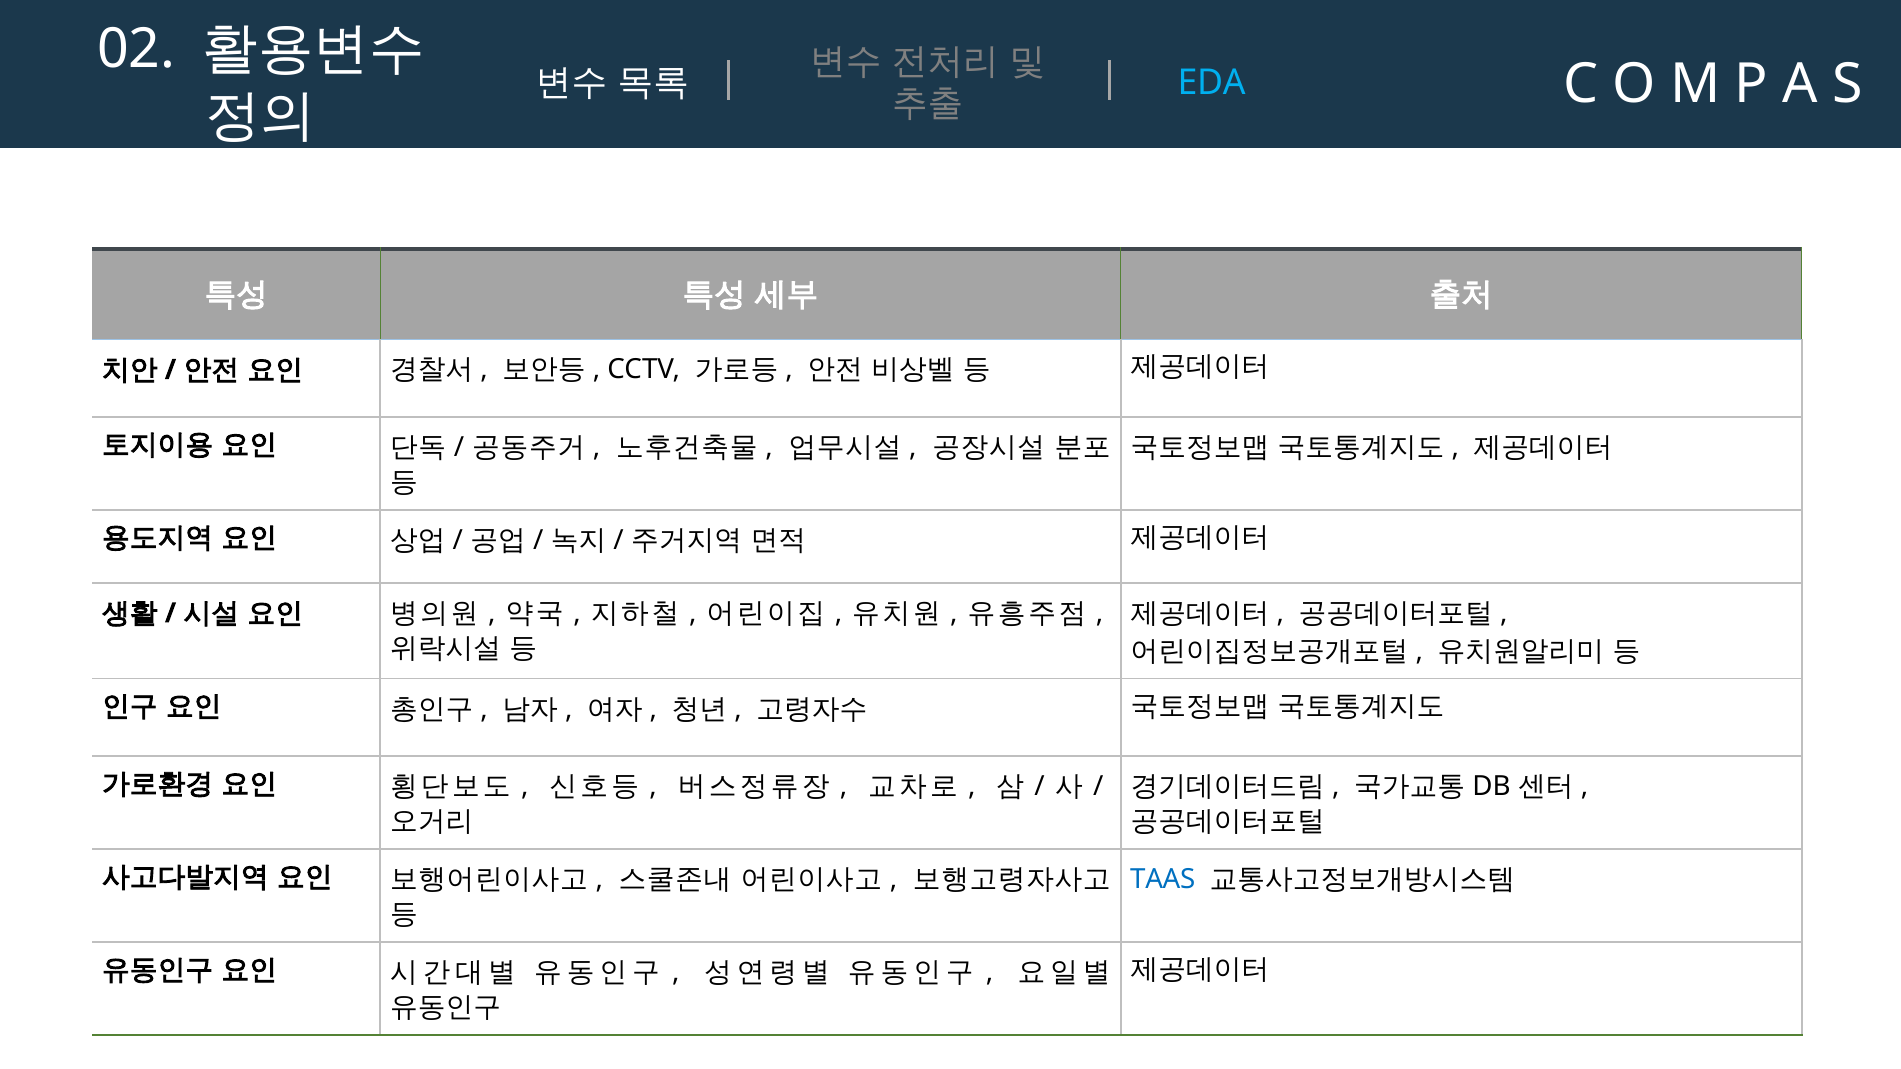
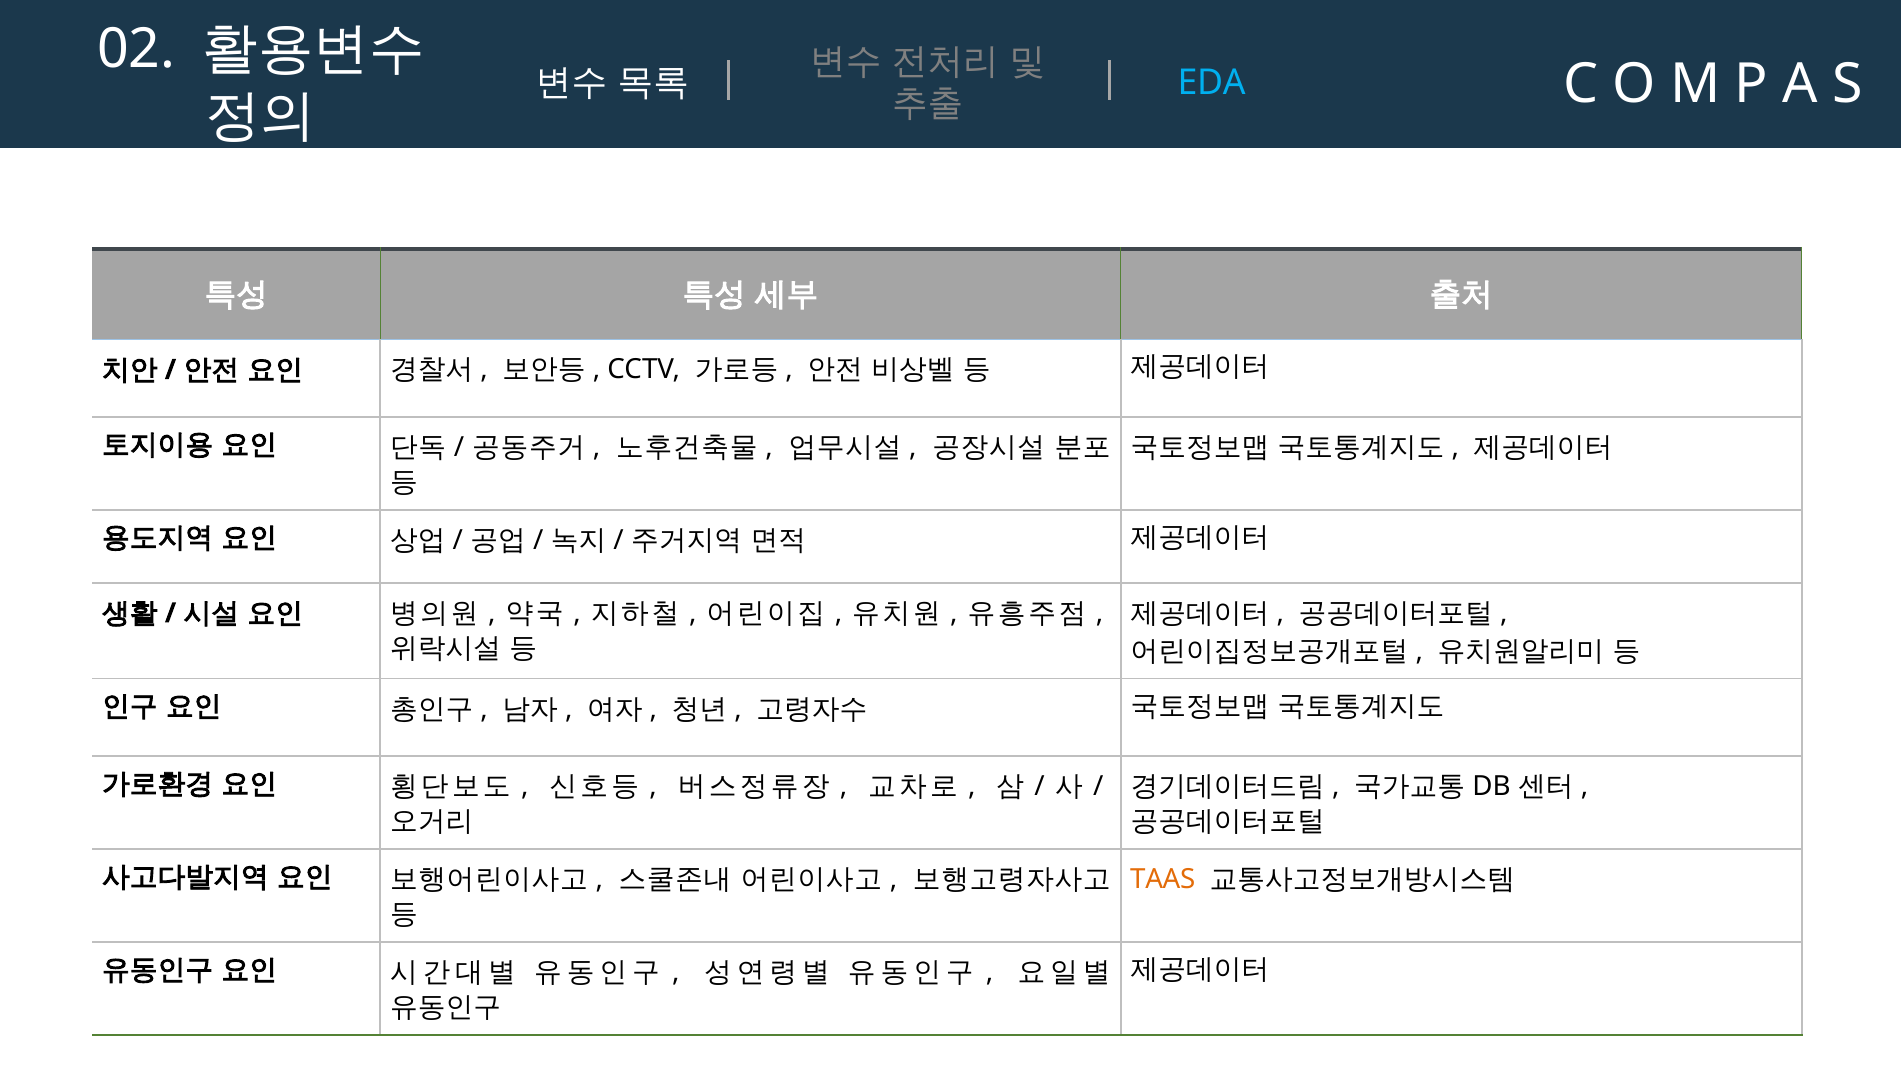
TAAS colour: blue -> orange
